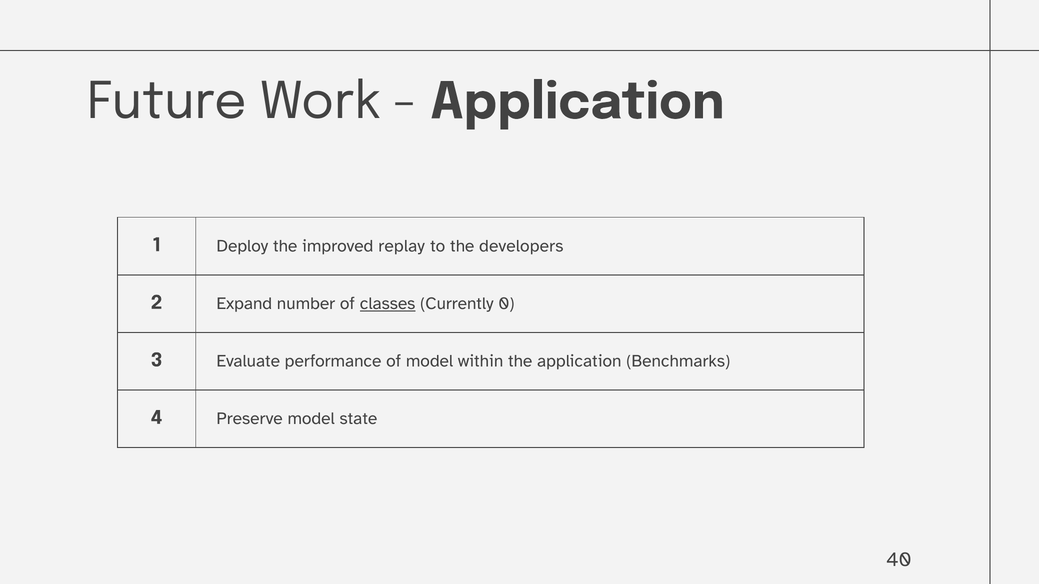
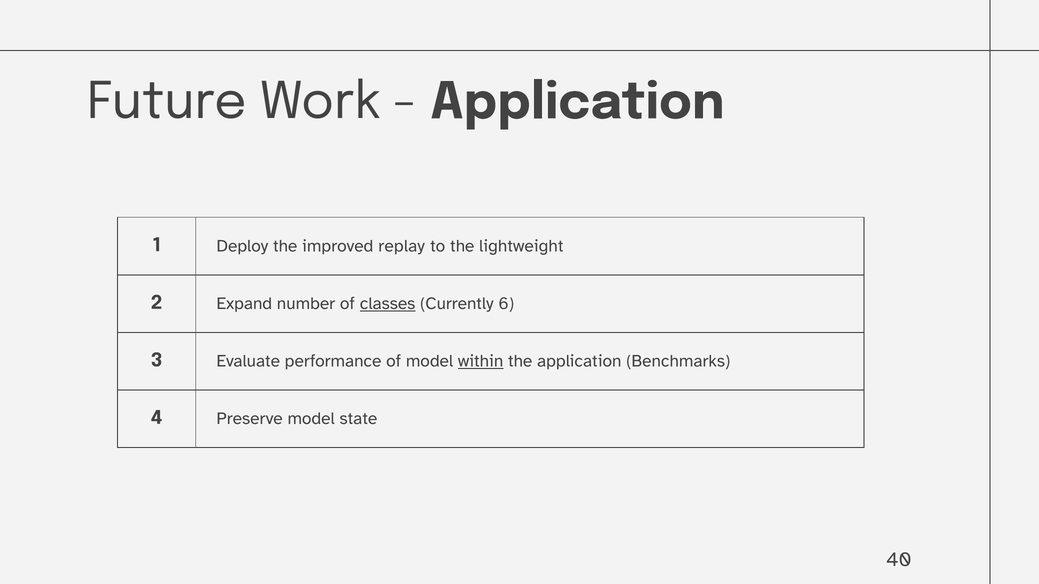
developers: developers -> lightweight
0: 0 -> 6
within underline: none -> present
